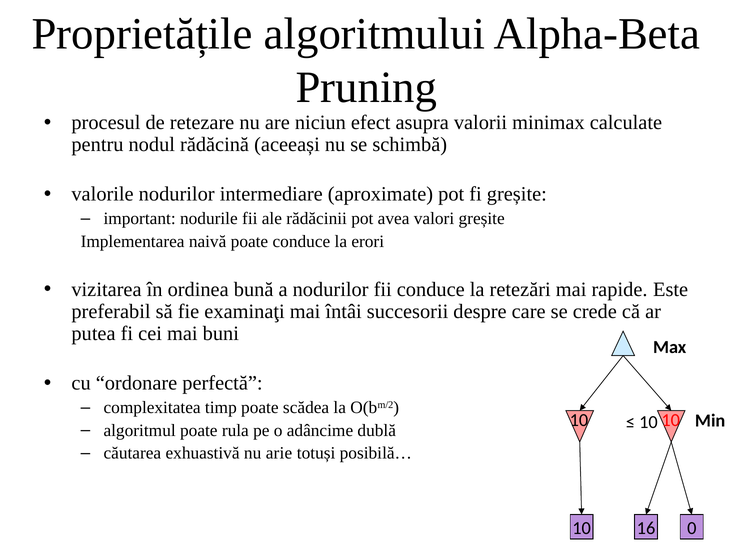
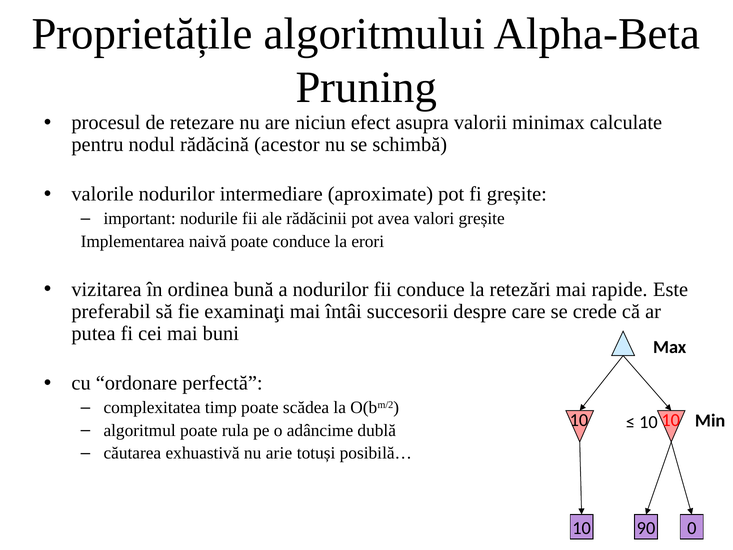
aceeași: aceeași -> acestor
16: 16 -> 90
